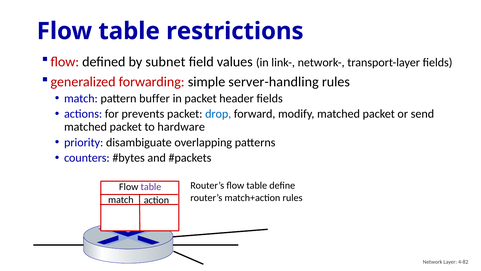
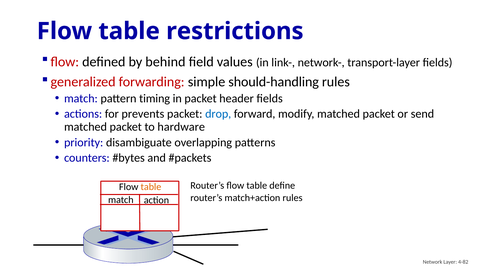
subnet: subnet -> behind
server-handling: server-handling -> should-handling
buffer: buffer -> timing
table at (151, 187) colour: purple -> orange
